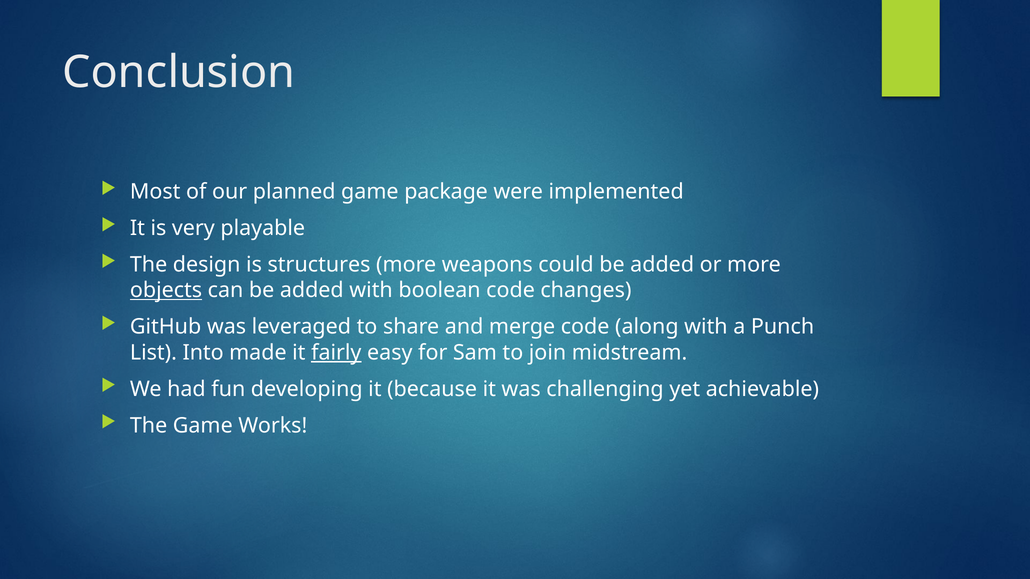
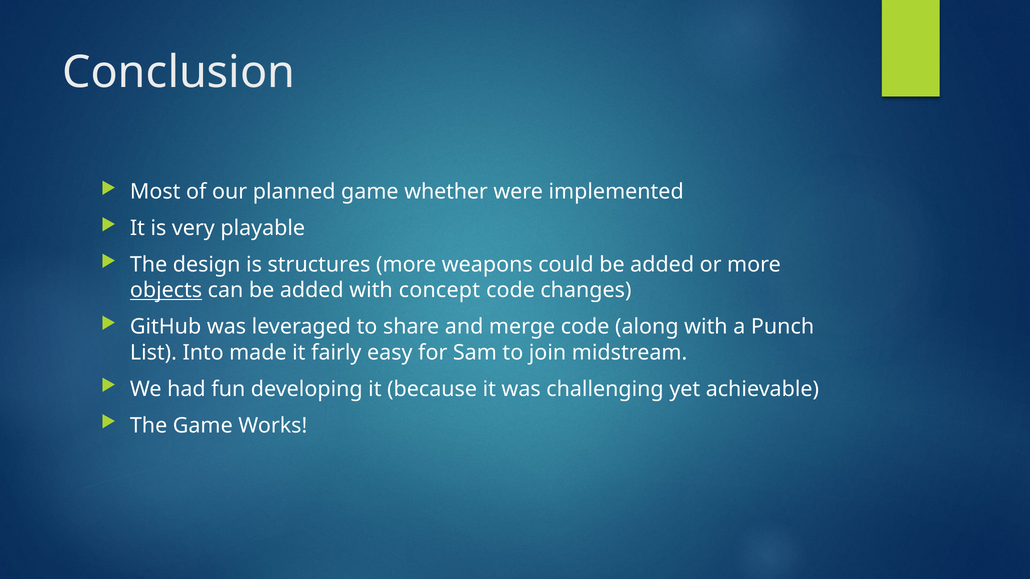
package: package -> whether
boolean: boolean -> concept
fairly underline: present -> none
